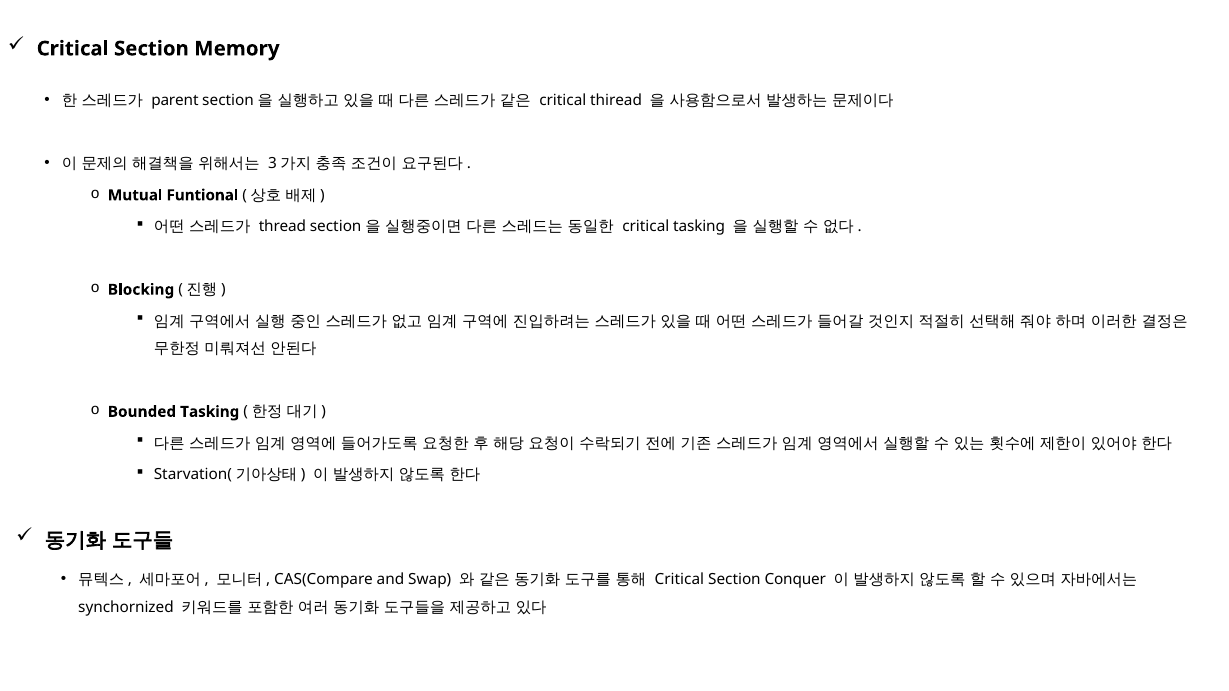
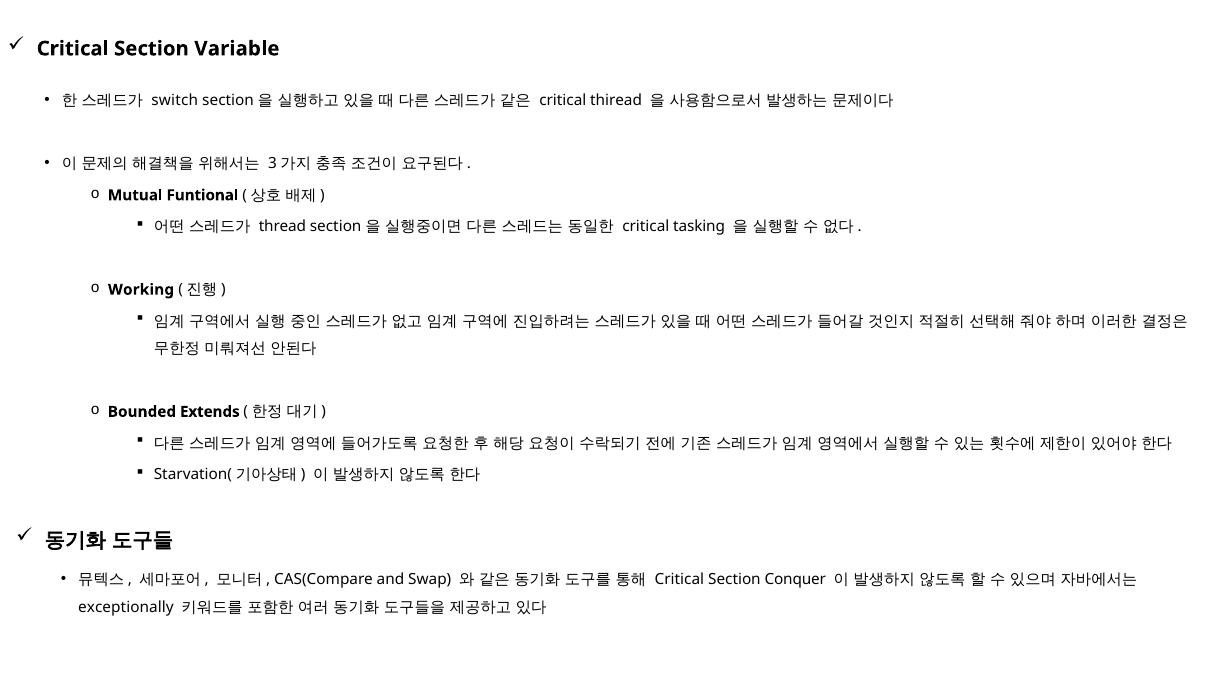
Memory: Memory -> Variable
parent: parent -> switch
Blocking: Blocking -> Working
Bounded Tasking: Tasking -> Extends
synchornized: synchornized -> exceptionally
